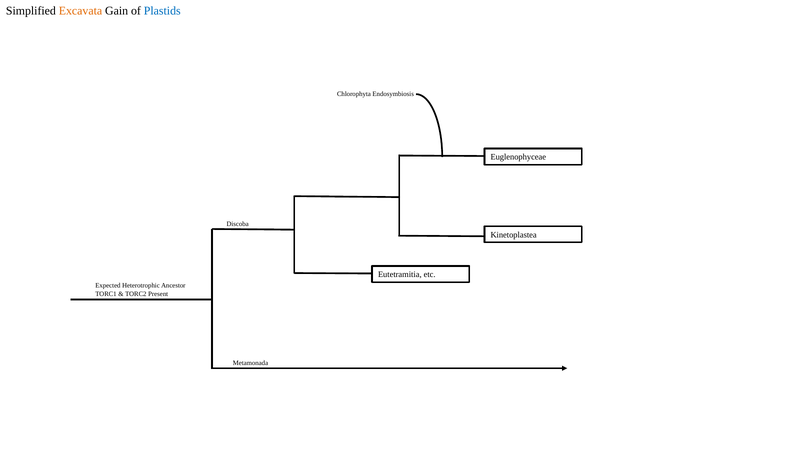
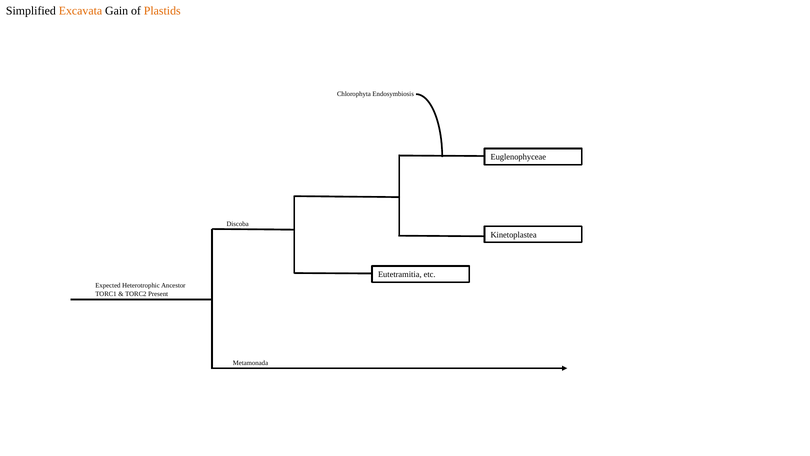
Plastids colour: blue -> orange
